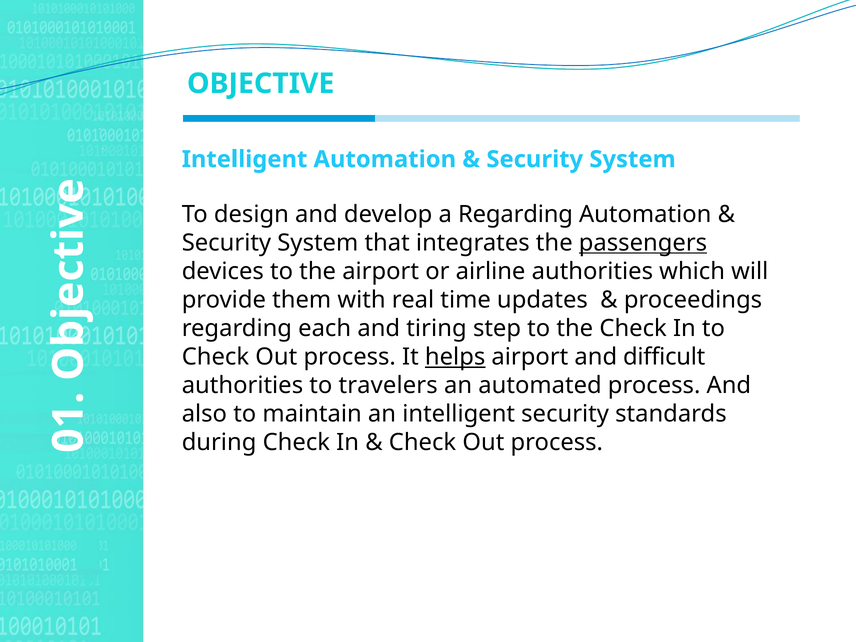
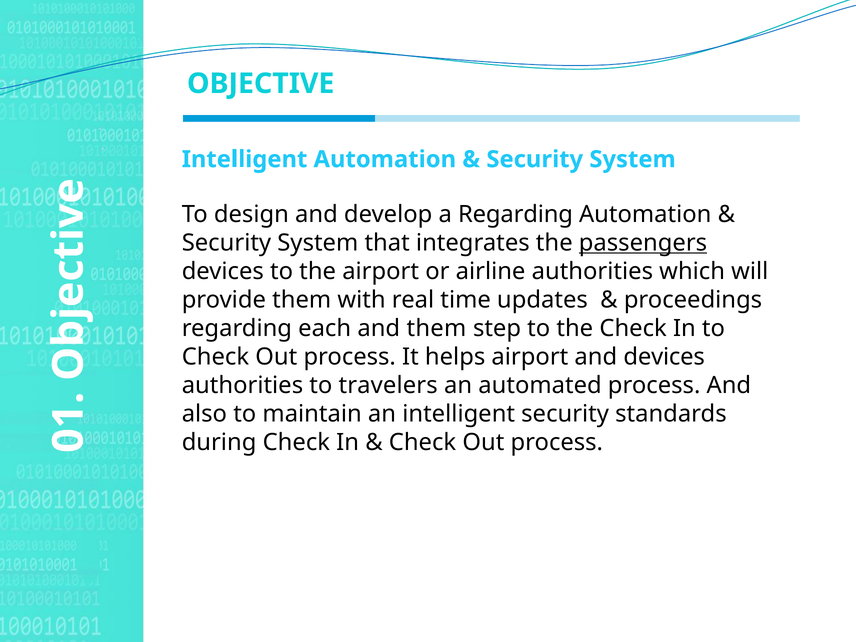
and tiring: tiring -> them
helps underline: present -> none
and difficult: difficult -> devices
